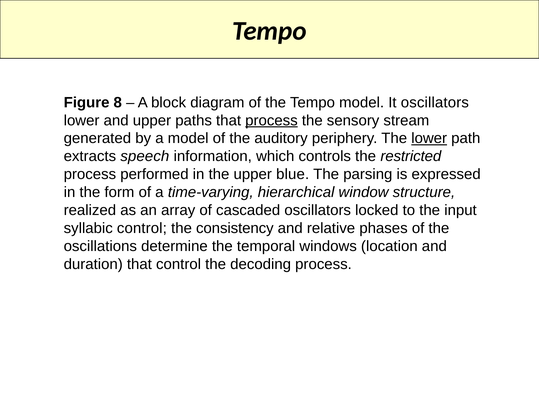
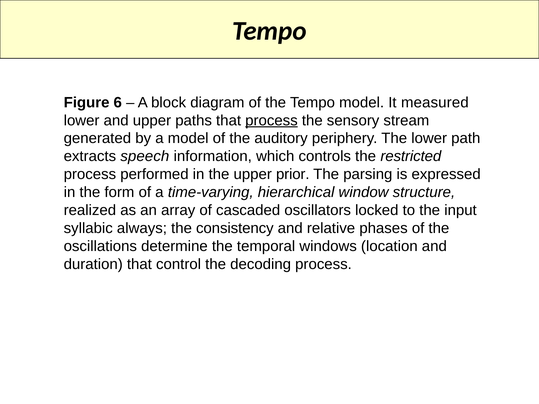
8: 8 -> 6
It oscillators: oscillators -> measured
lower at (429, 138) underline: present -> none
blue: blue -> prior
syllabic control: control -> always
